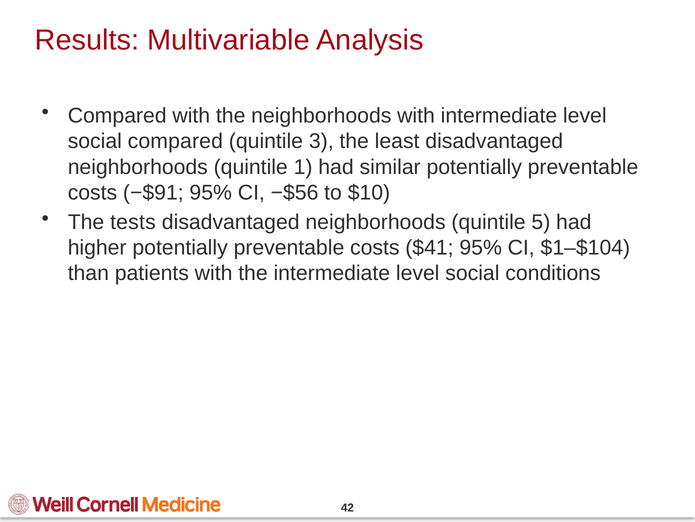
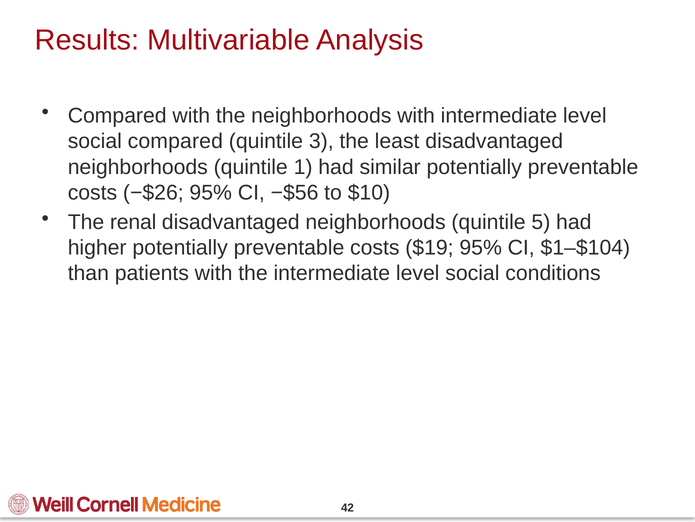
−$91: −$91 -> −$26
tests: tests -> renal
$41: $41 -> $19
